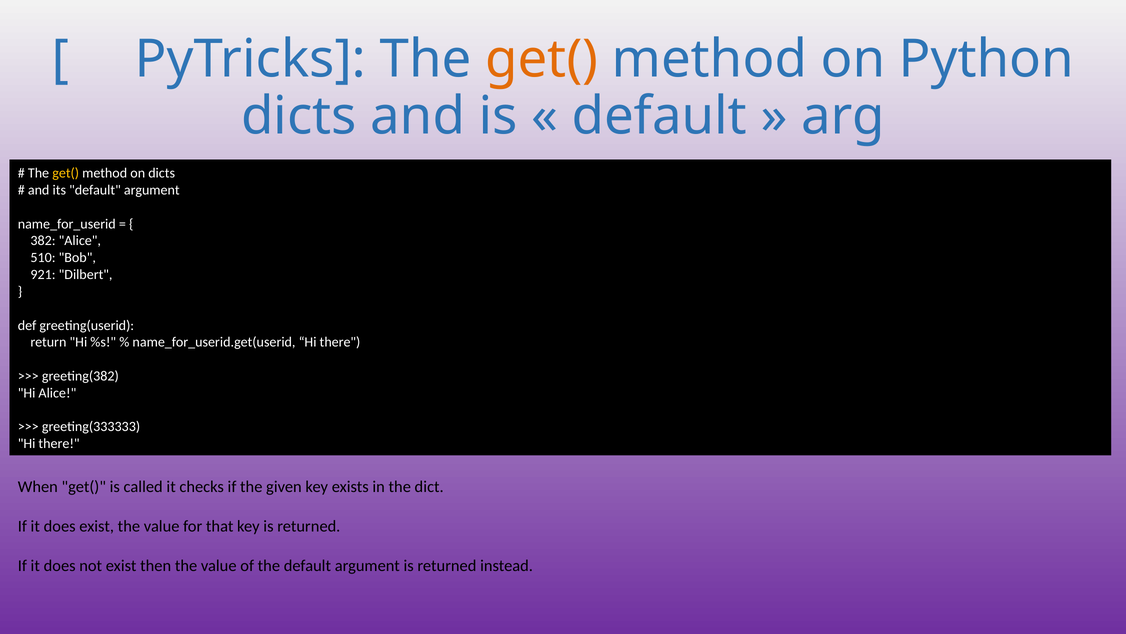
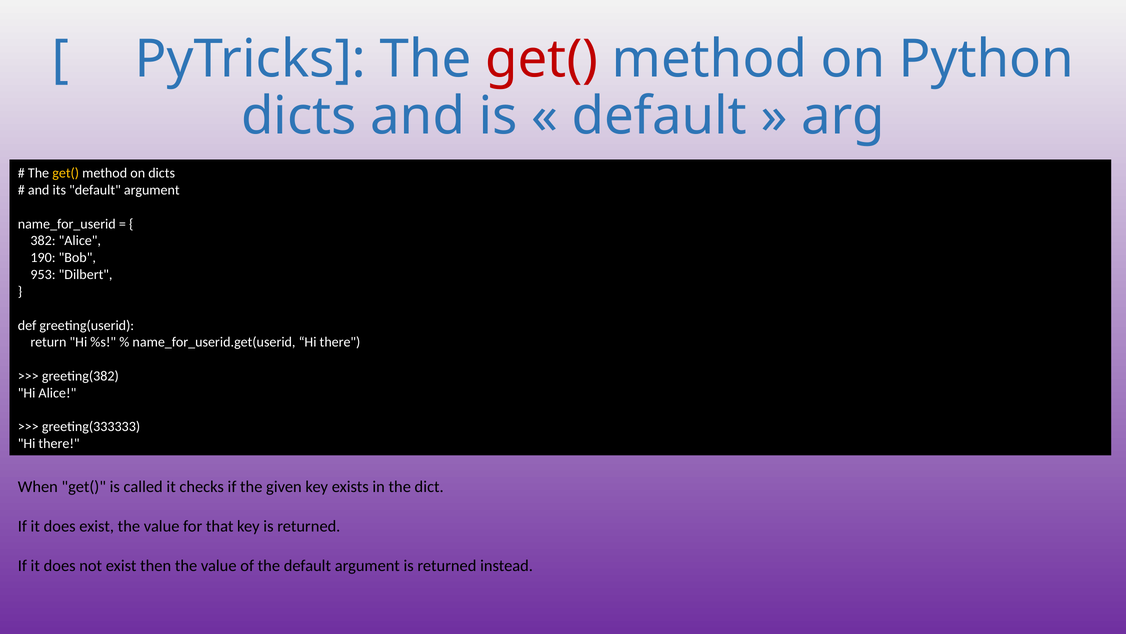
get( at (542, 59) colour: orange -> red
510: 510 -> 190
921: 921 -> 953
